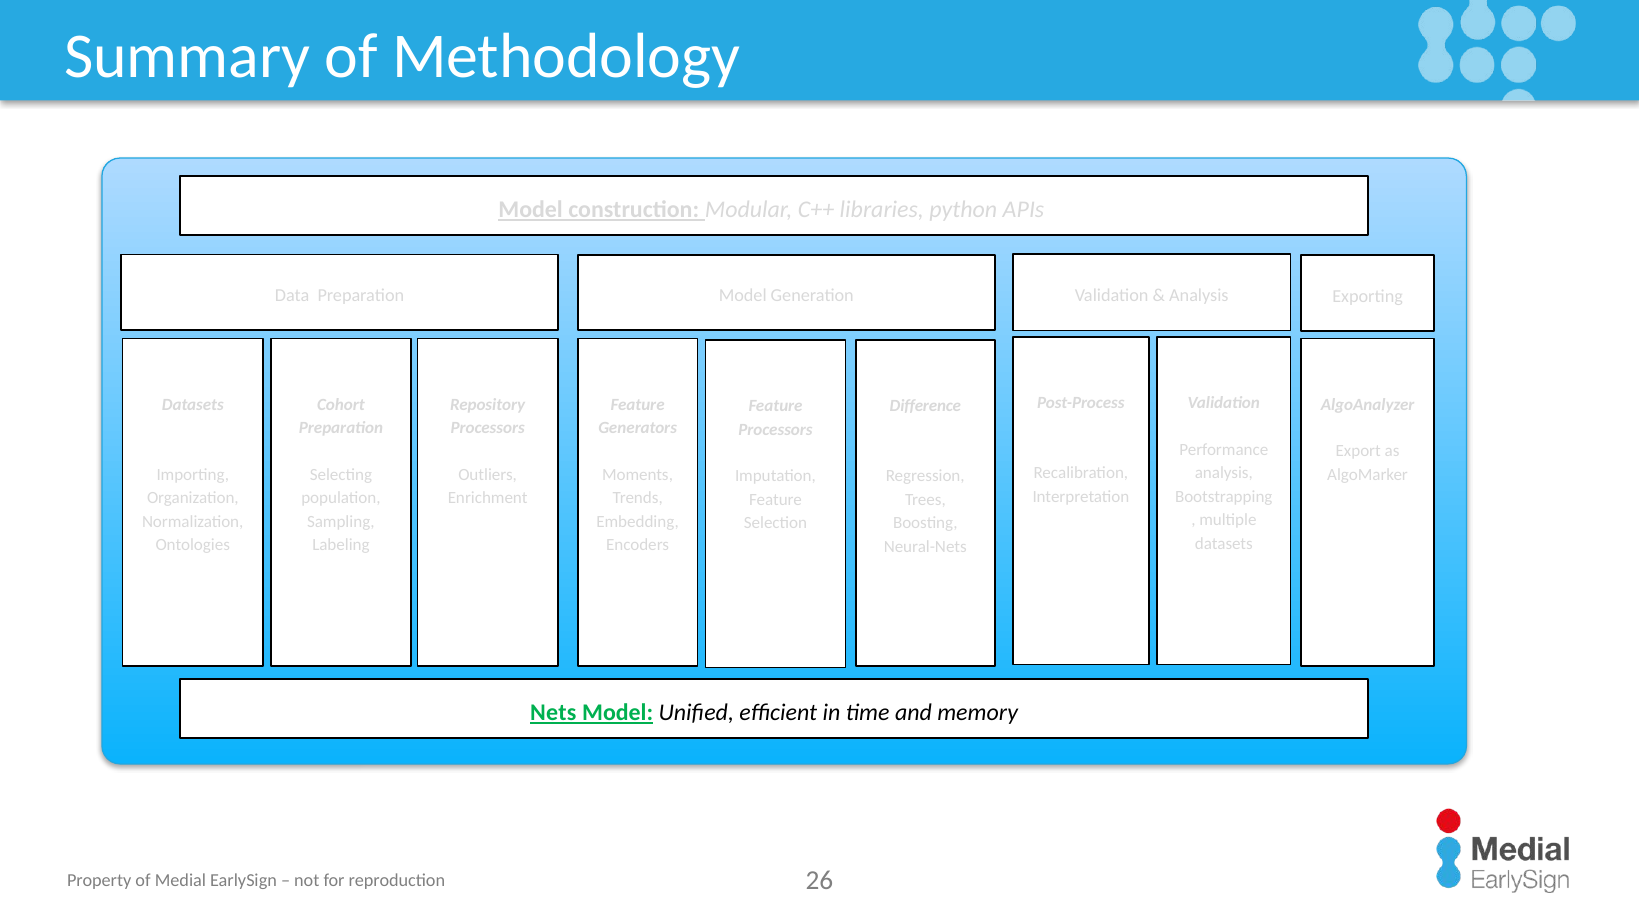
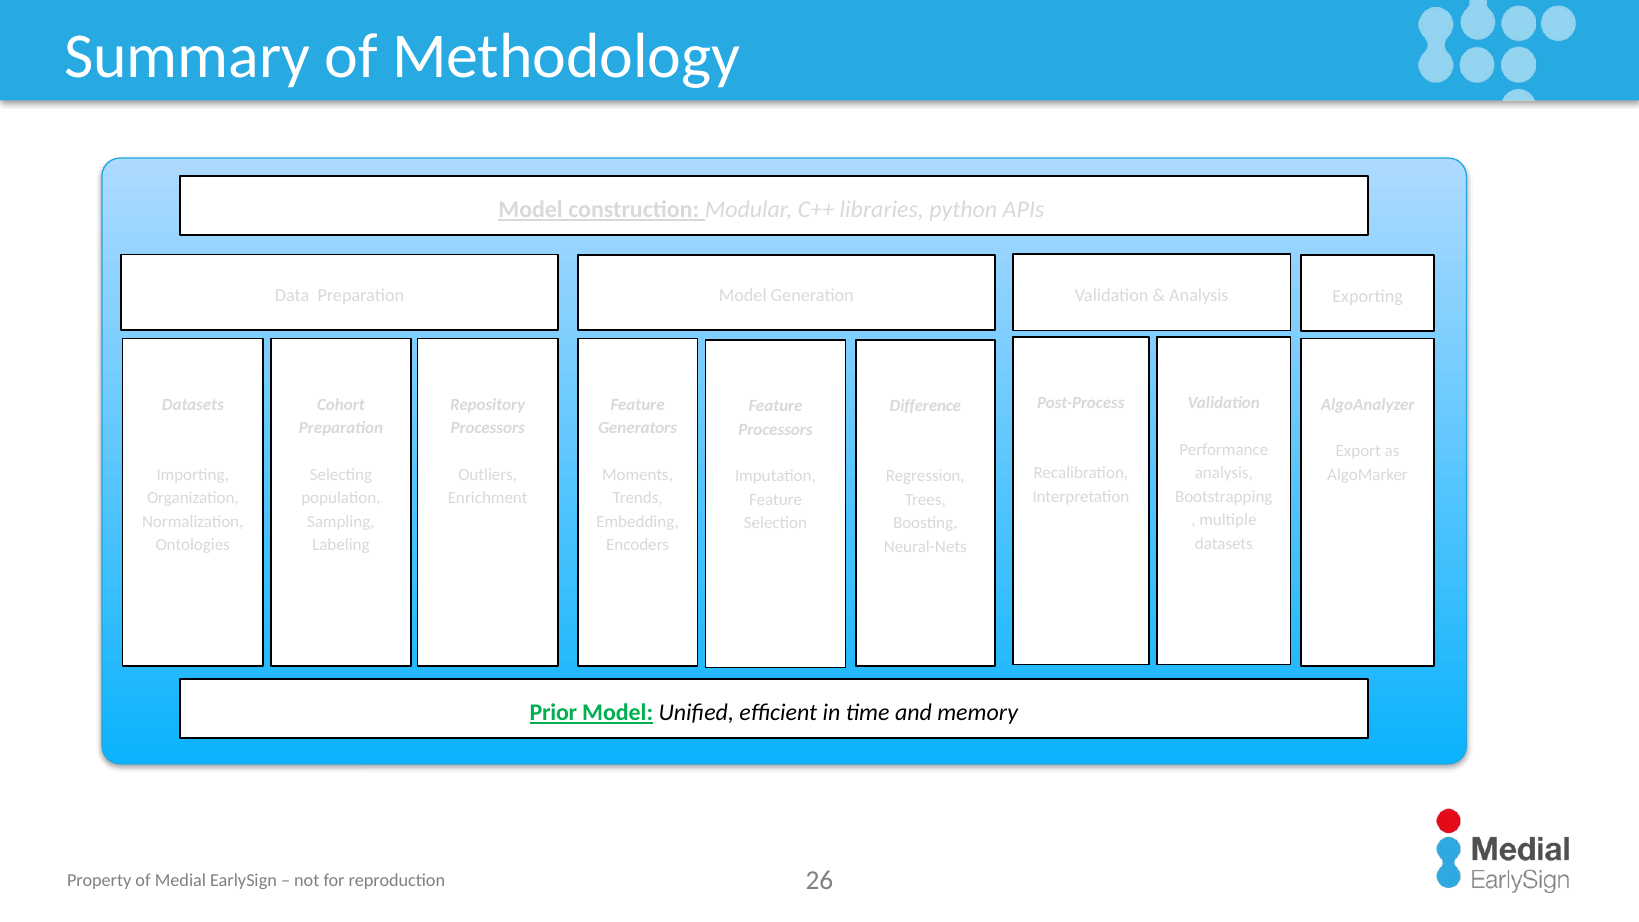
Nets: Nets -> Prior
